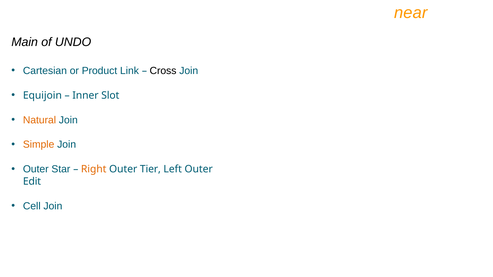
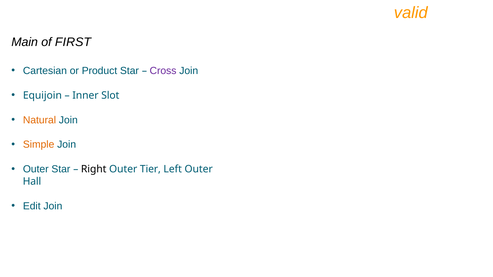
near: near -> valid
UNDO: UNDO -> FIRST
Product Link: Link -> Star
Cross colour: black -> purple
Right colour: orange -> black
Edit: Edit -> Hall
Cell: Cell -> Edit
